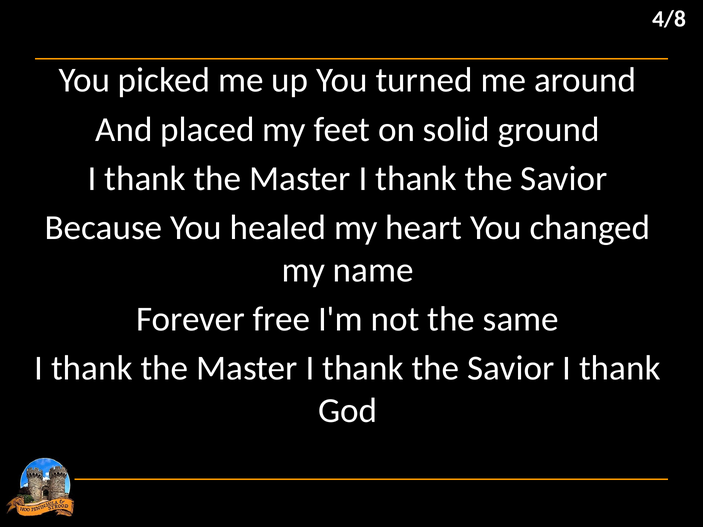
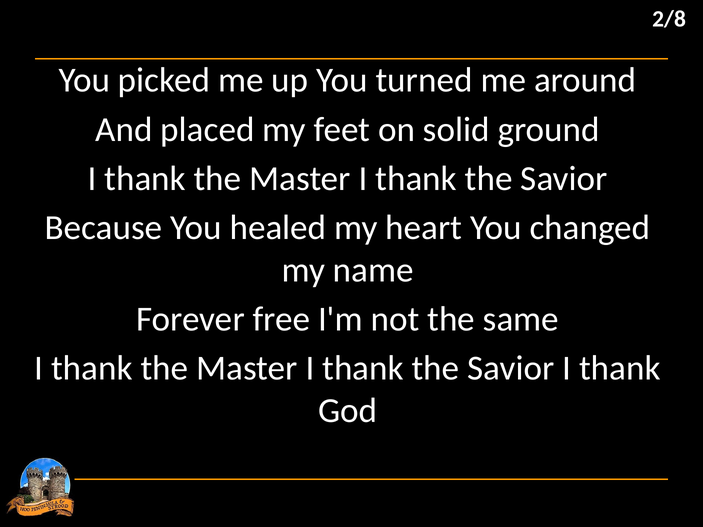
4/8: 4/8 -> 2/8
